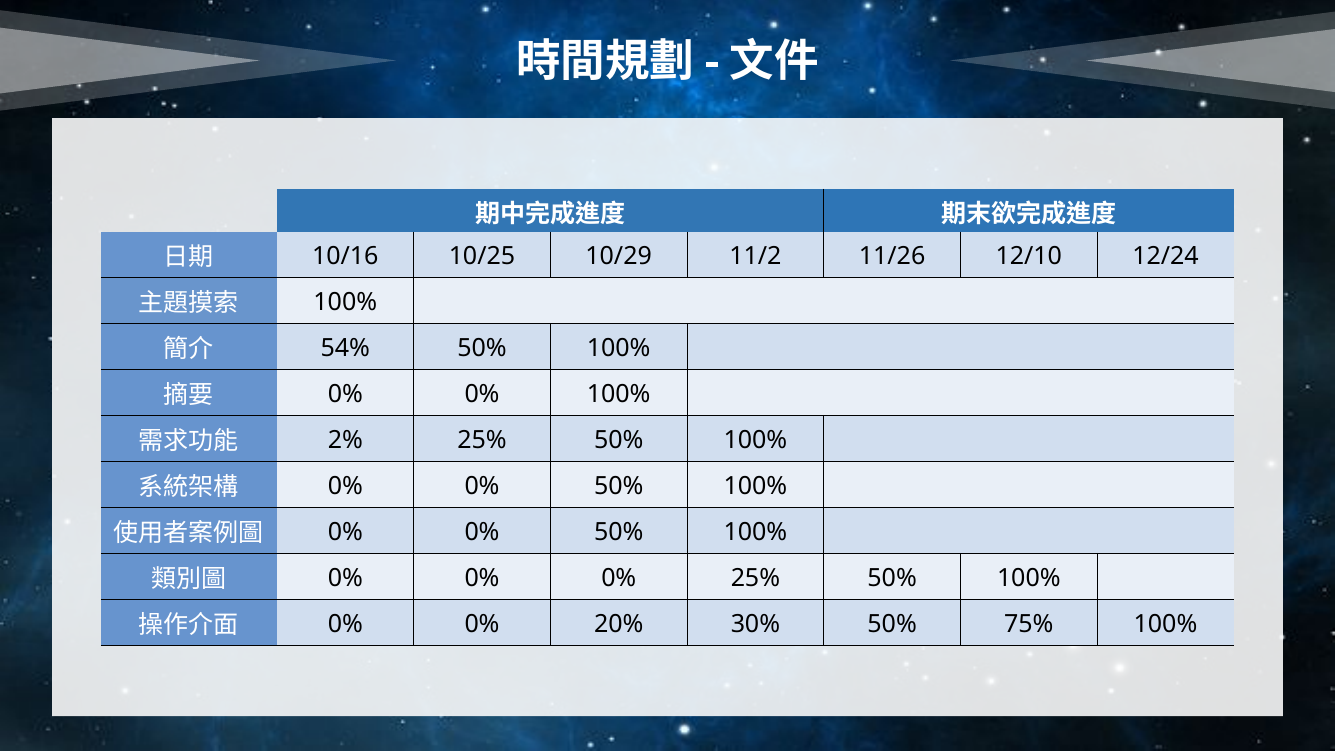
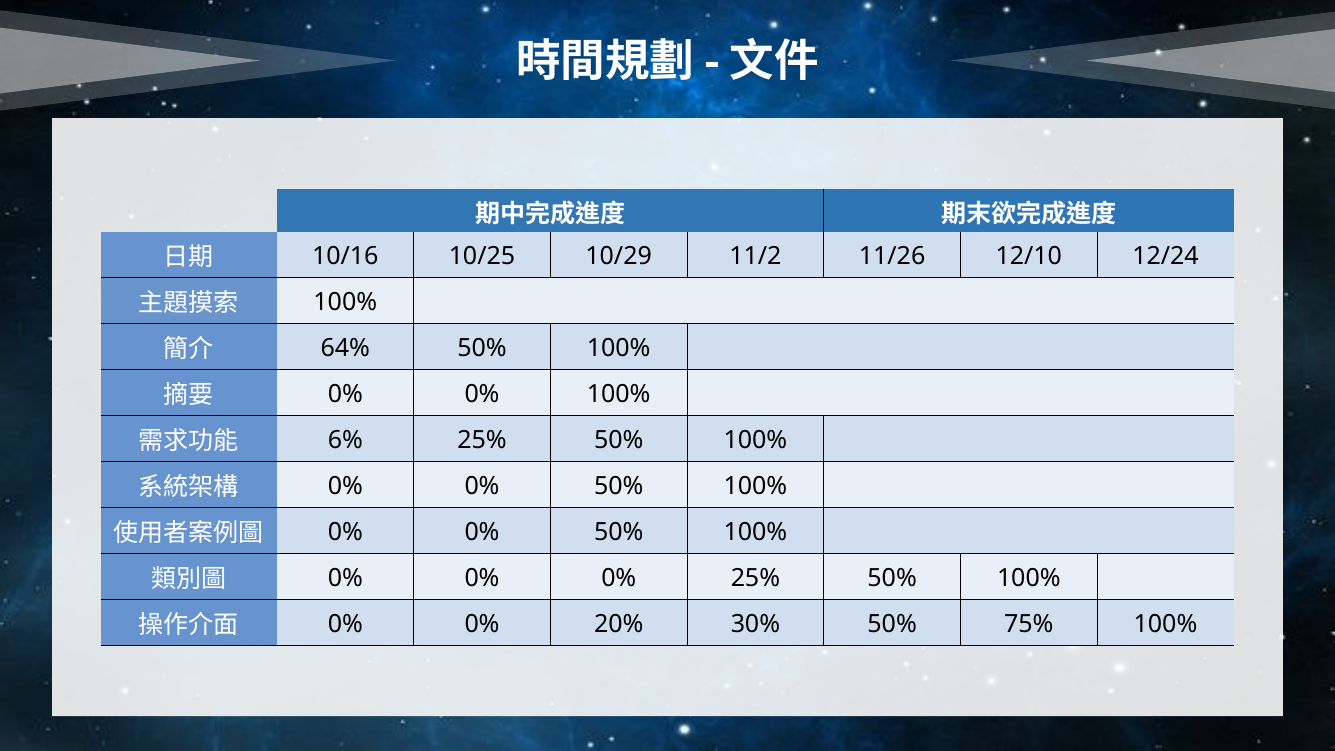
54%: 54% -> 64%
2%: 2% -> 6%
